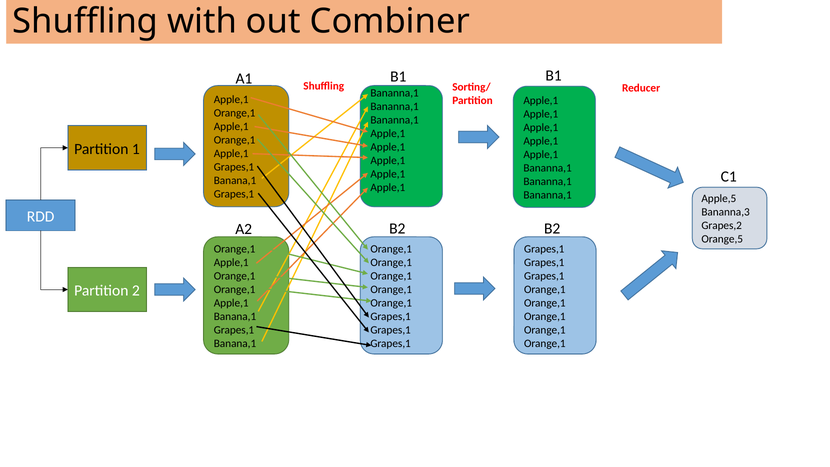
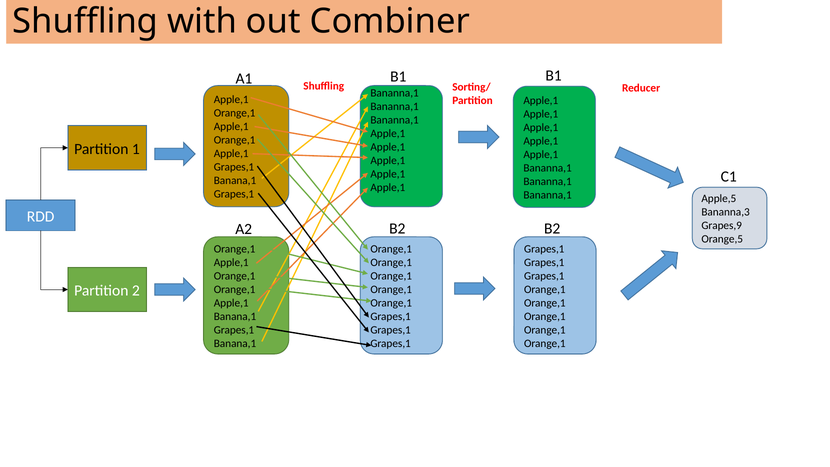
Grapes,2: Grapes,2 -> Grapes,9
